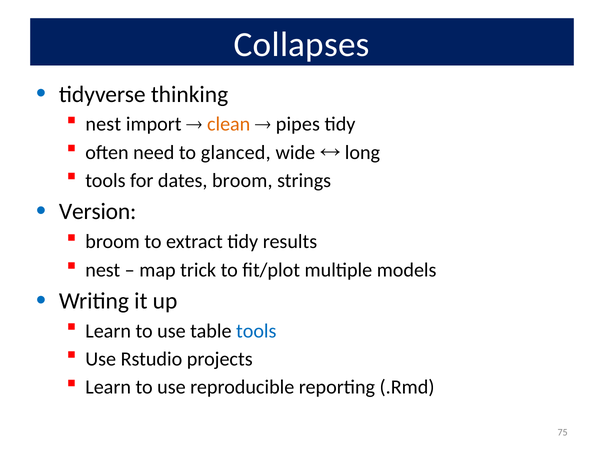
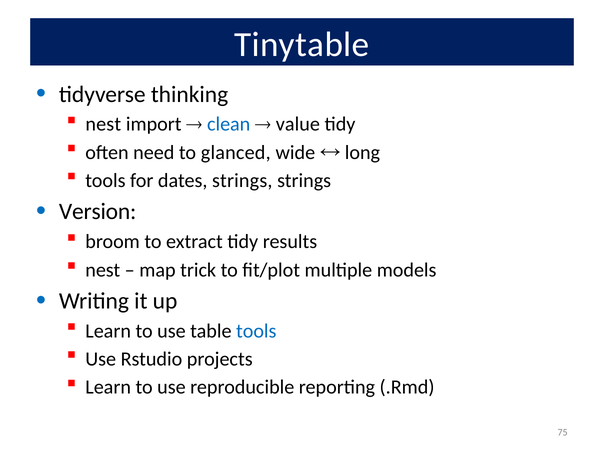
Collapses: Collapses -> Tinytable
clean colour: orange -> blue
pipes: pipes -> value
dates broom: broom -> strings
